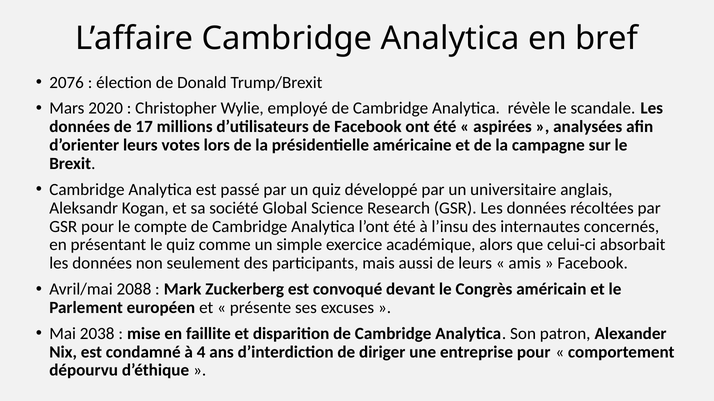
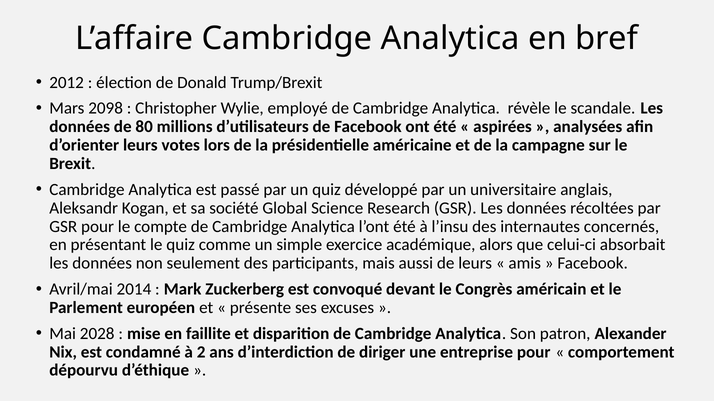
2076: 2076 -> 2012
2020: 2020 -> 2098
17: 17 -> 80
2088: 2088 -> 2014
2038: 2038 -> 2028
4: 4 -> 2
